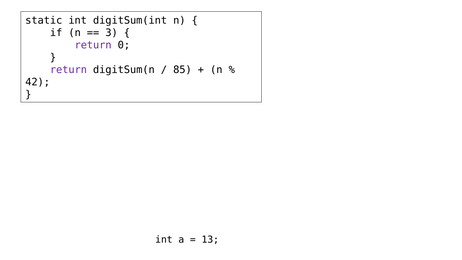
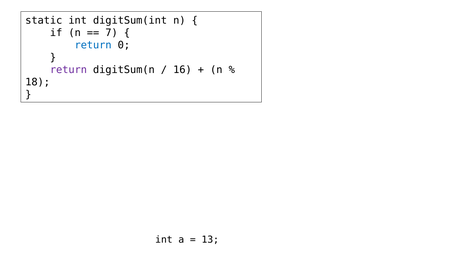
3: 3 -> 7
return at (93, 45) colour: purple -> blue
85: 85 -> 16
42: 42 -> 18
